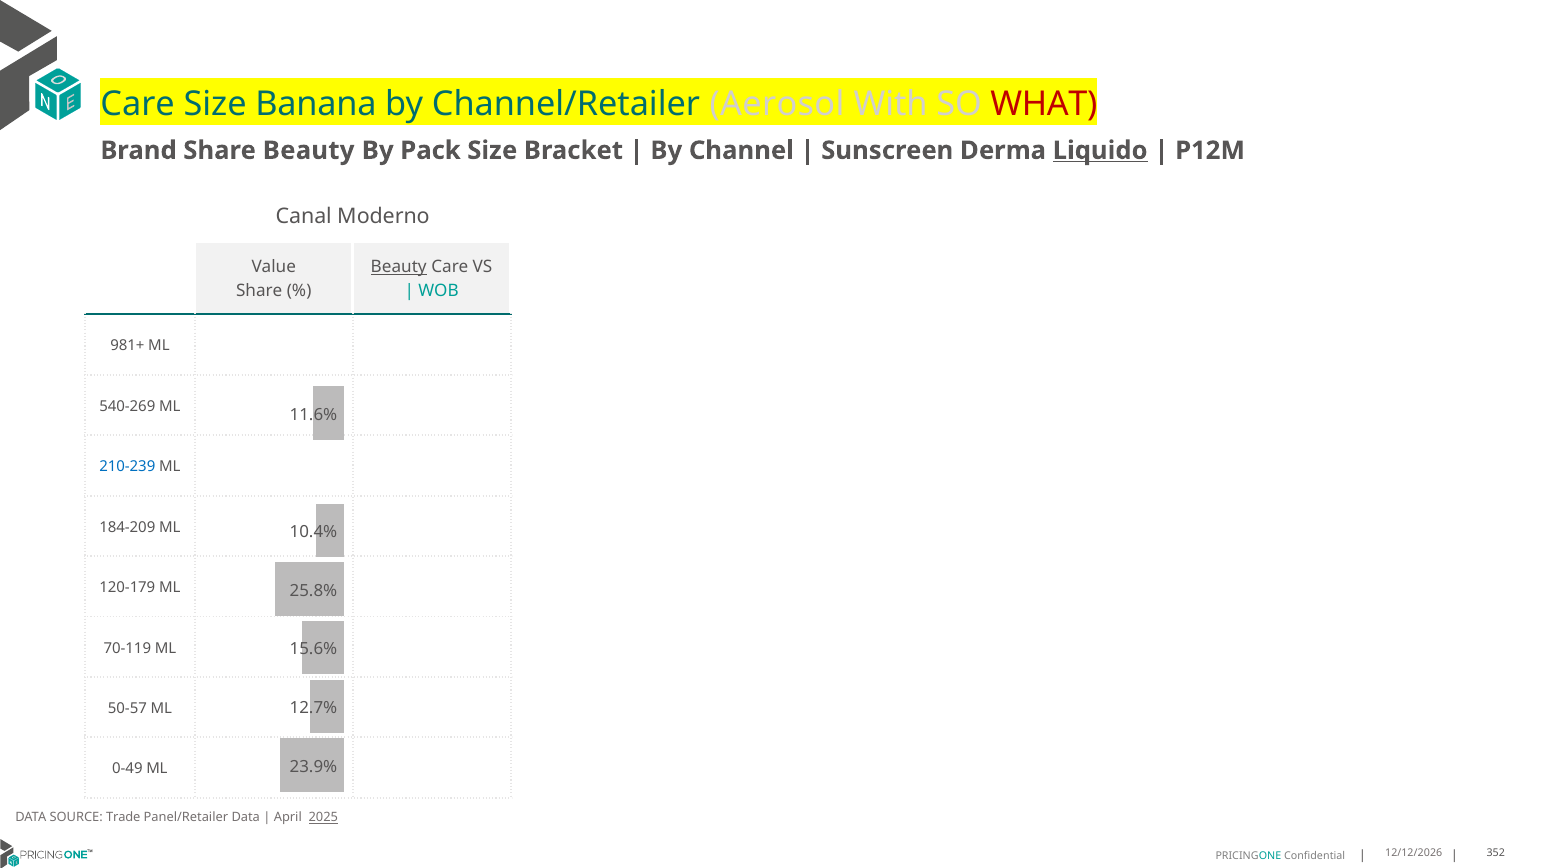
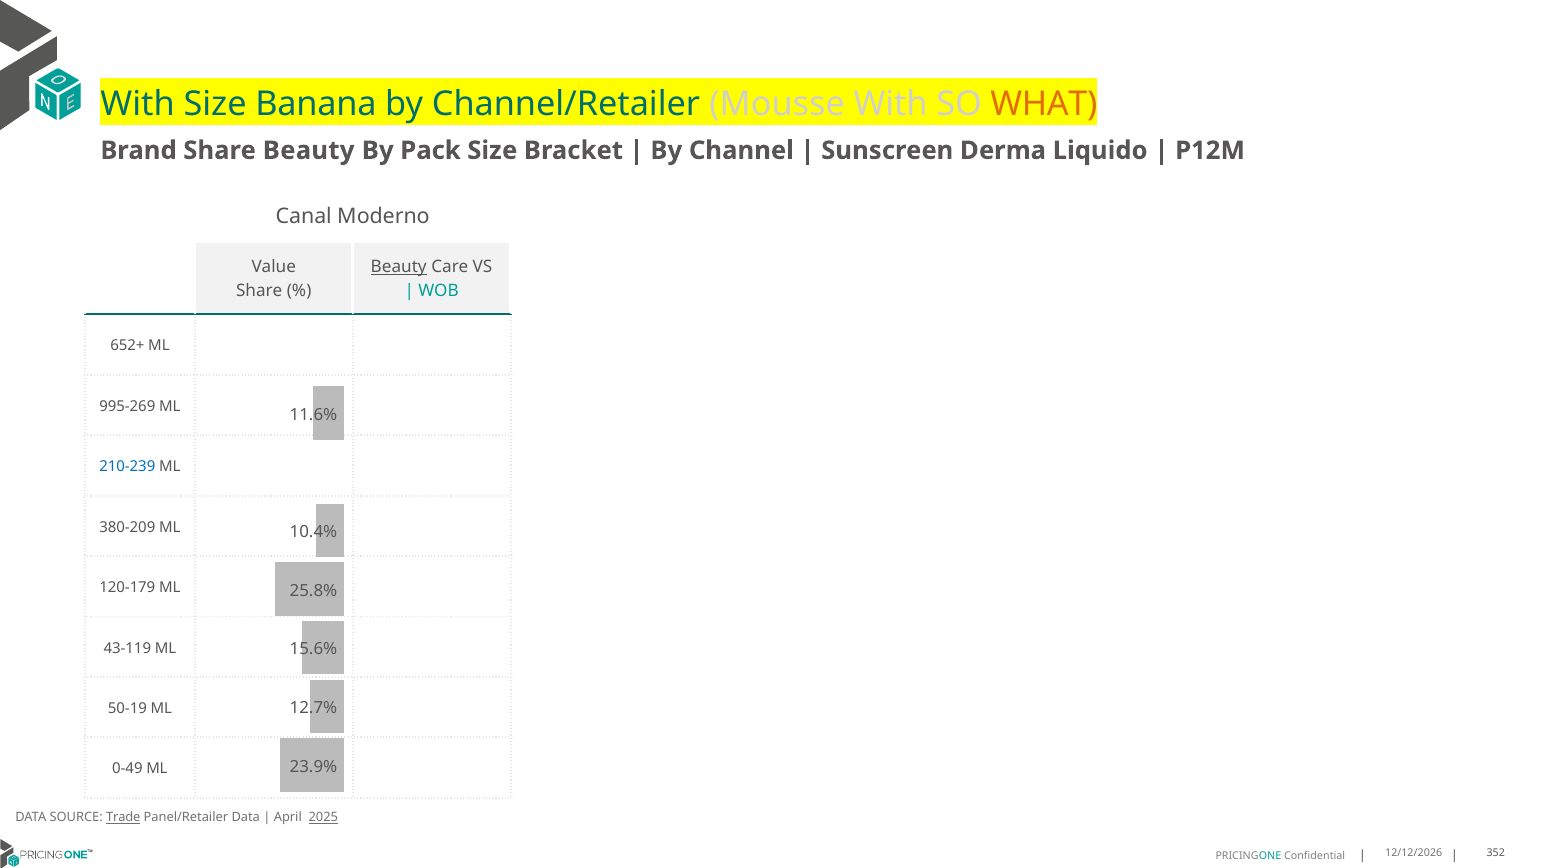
Care at (138, 104): Care -> With
Aerosol: Aerosol -> Mousse
WHAT colour: red -> orange
Liquido underline: present -> none
981+: 981+ -> 652+
540-269: 540-269 -> 995-269
184-209: 184-209 -> 380-209
70-119: 70-119 -> 43-119
50-57: 50-57 -> 50-19
Trade underline: none -> present
